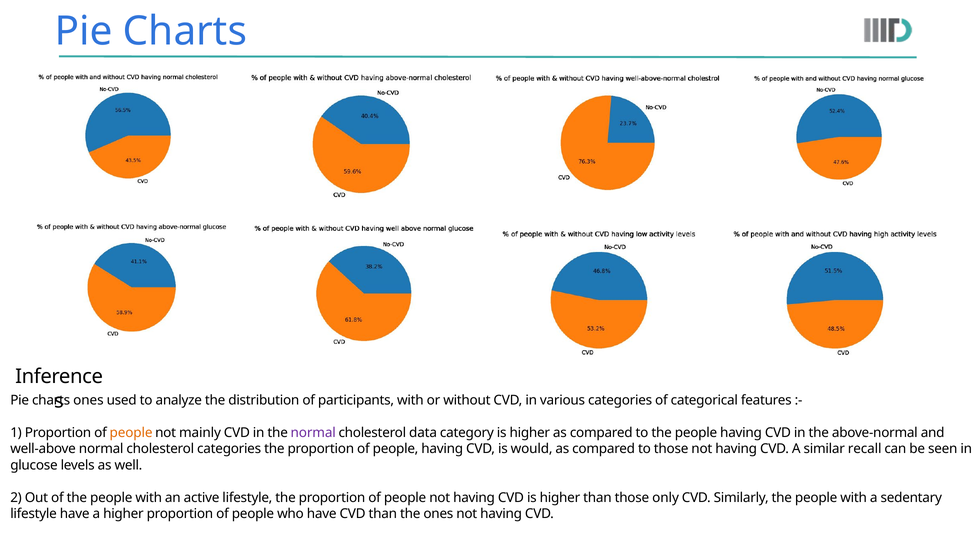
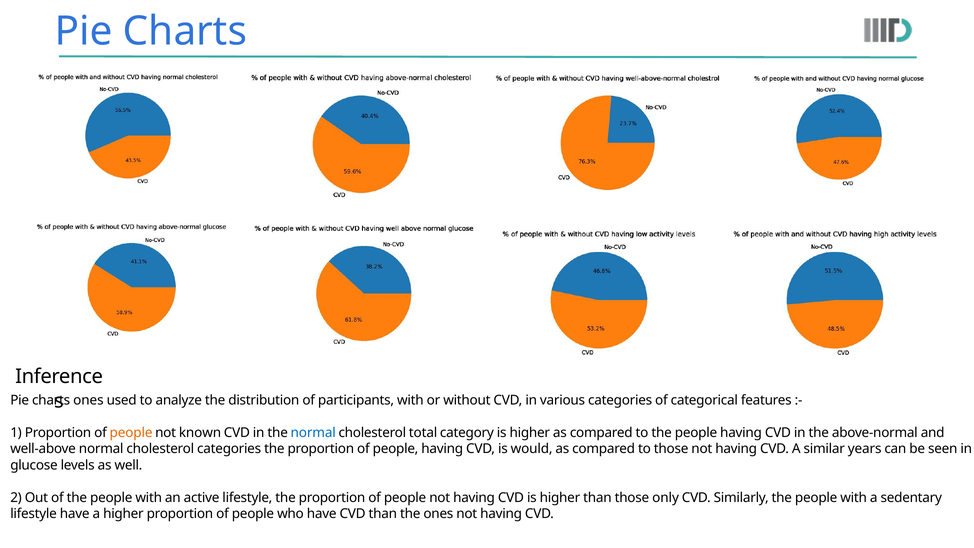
mainly: mainly -> known
normal at (313, 433) colour: purple -> blue
data: data -> total
recall: recall -> years
